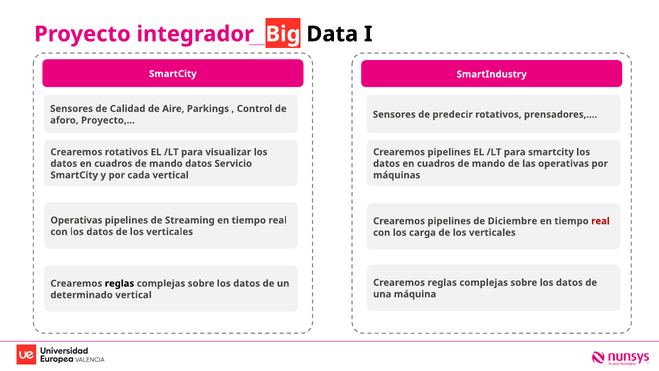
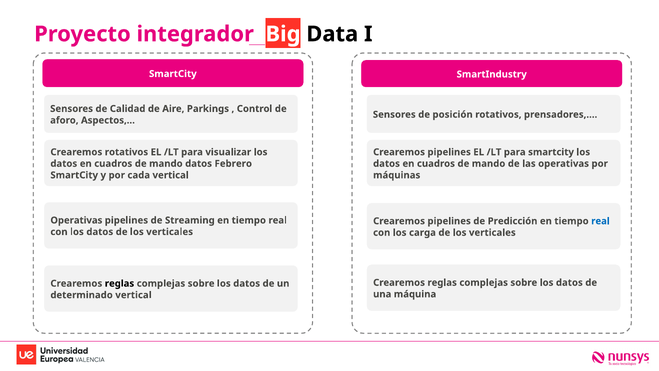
predecir: predecir -> posición
Proyecto,…: Proyecto,… -> Aspectos,…
Servicio: Servicio -> Febrero
Diciembre: Diciembre -> Predicción
real at (600, 221) colour: red -> blue
